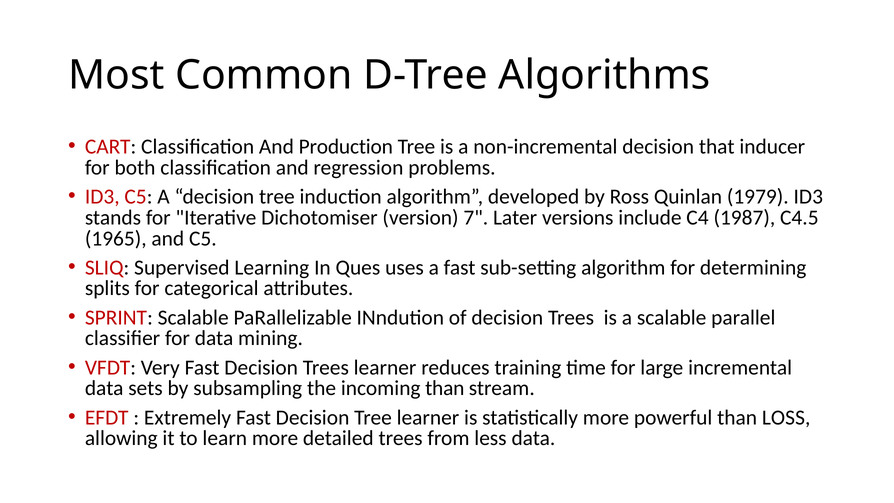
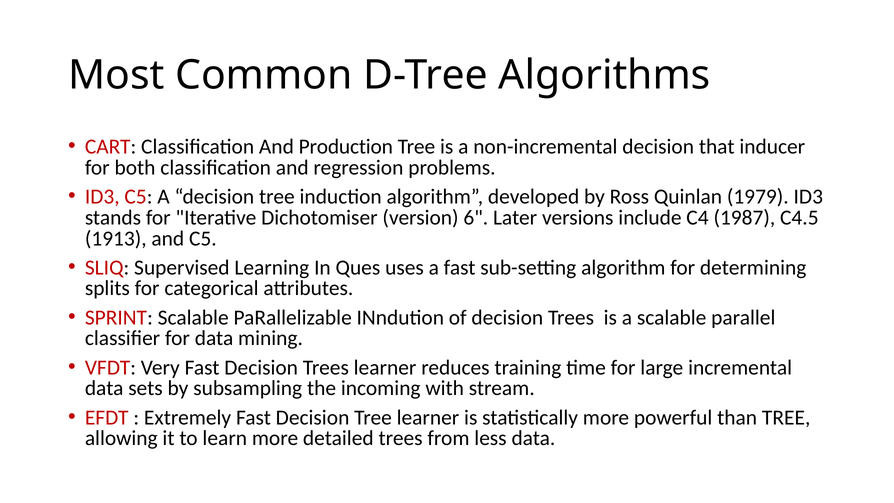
7: 7 -> 6
1965: 1965 -> 1913
incoming than: than -> with
than LOSS: LOSS -> TREE
